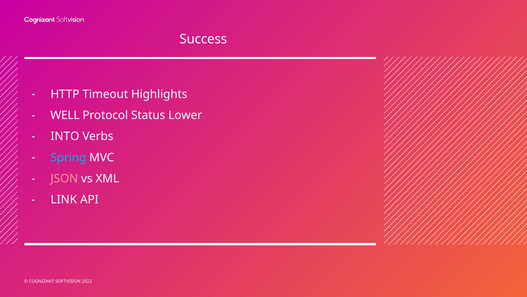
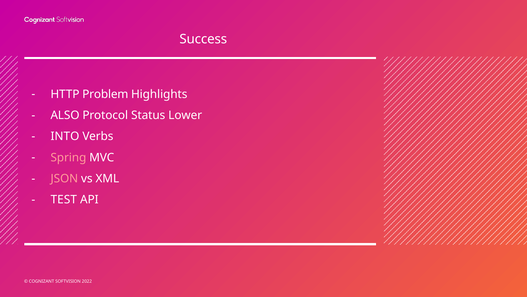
Timeout: Timeout -> Problem
WELL: WELL -> ALSO
Spring colour: light blue -> pink
LINK: LINK -> TEST
